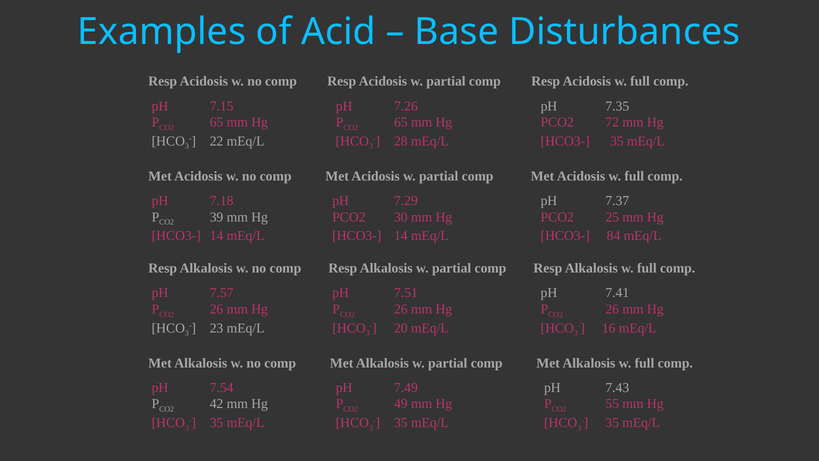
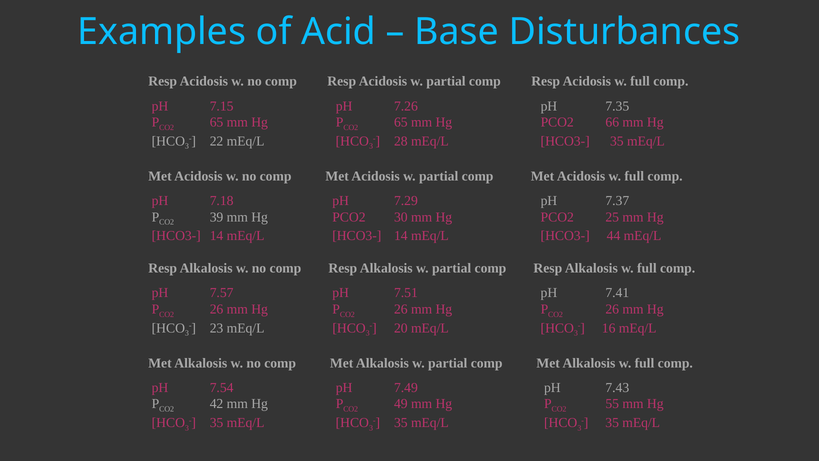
72: 72 -> 66
84: 84 -> 44
